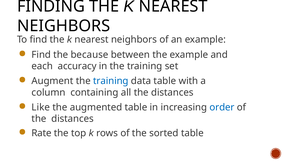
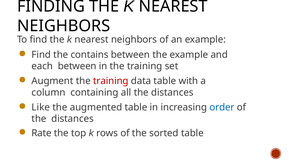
because: because -> contains
each accuracy: accuracy -> between
training at (111, 81) colour: blue -> red
